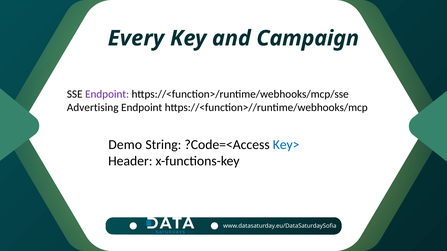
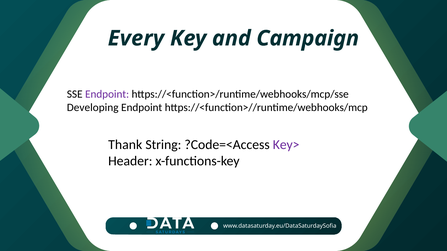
Advertising: Advertising -> Developing
Demo: Demo -> Thank
Key> colour: blue -> purple
